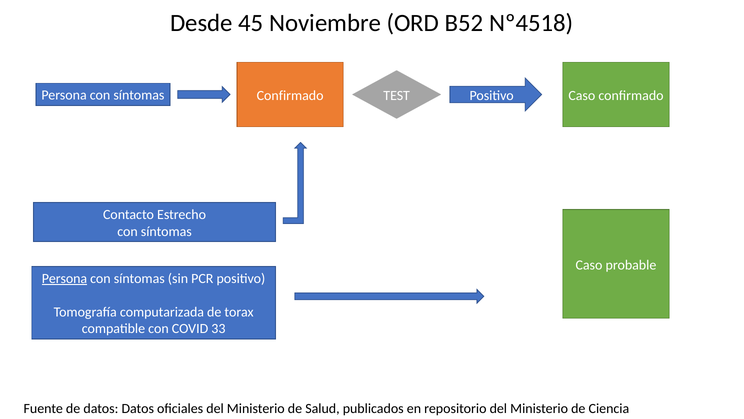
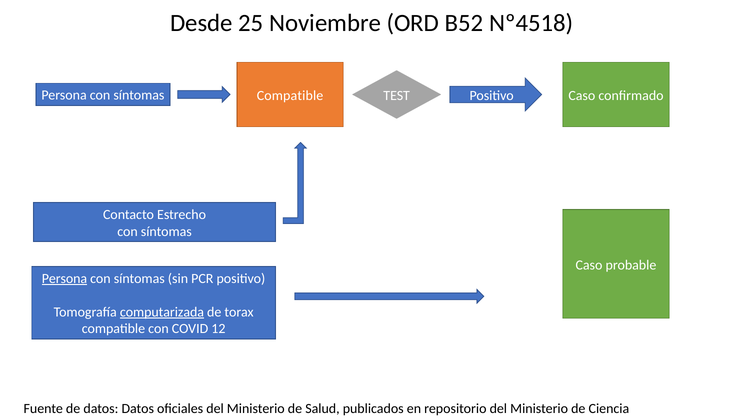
45: 45 -> 25
síntomas Confirmado: Confirmado -> Compatible
computarizada underline: none -> present
33: 33 -> 12
